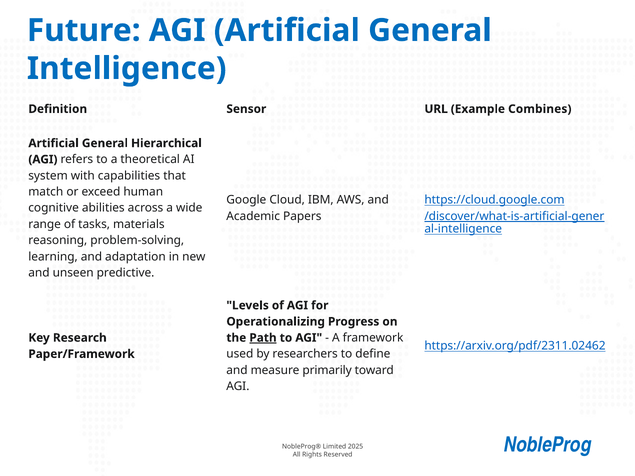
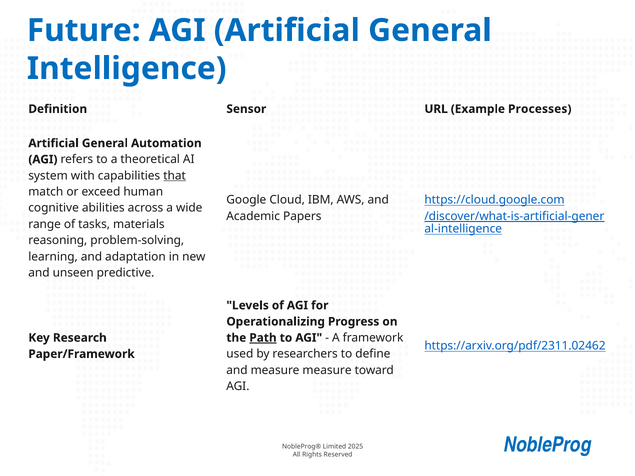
Combines: Combines -> Processes
Hierarchical: Hierarchical -> Automation
that underline: none -> present
measure primarily: primarily -> measure
